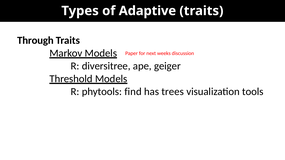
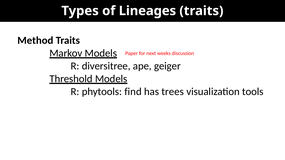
Adaptive: Adaptive -> Lineages
Through: Through -> Method
